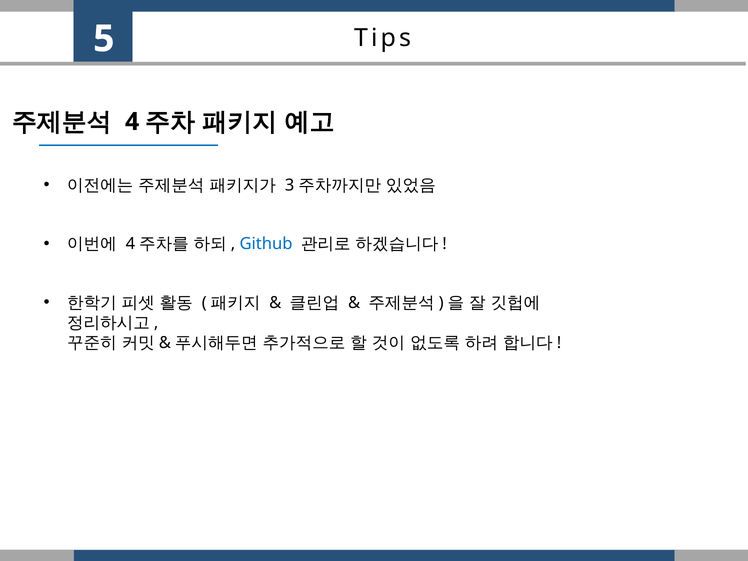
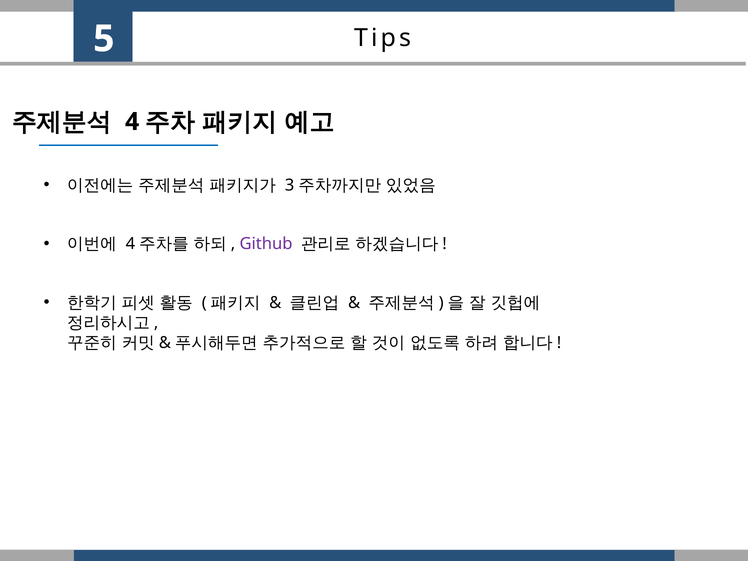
Github colour: blue -> purple
